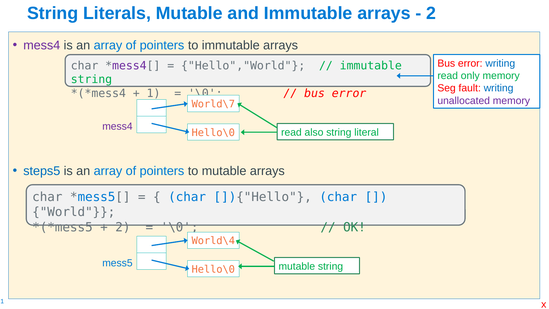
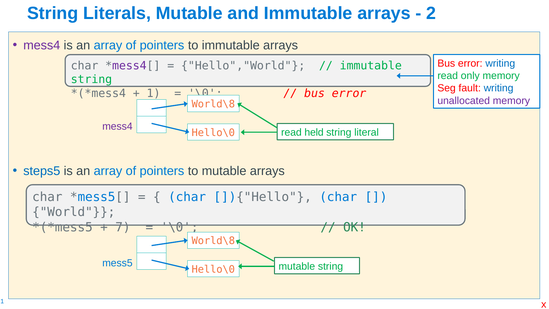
World\7 at (213, 104): World\7 -> World\8
also: also -> held
2 at (123, 227): 2 -> 7
World\4 at (213, 241): World\4 -> World\8
